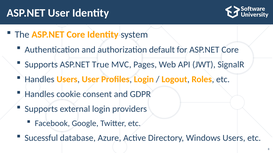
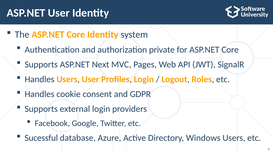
default: default -> private
True: True -> Next
